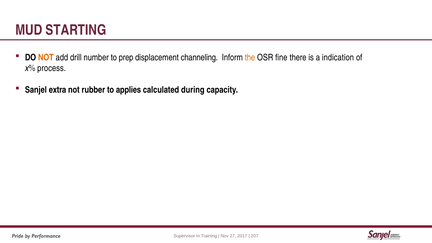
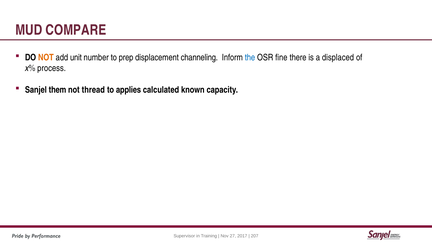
STARTING: STARTING -> COMPARE
drill: drill -> unit
the colour: orange -> blue
indication: indication -> displaced
extra: extra -> them
rubber: rubber -> thread
during: during -> known
